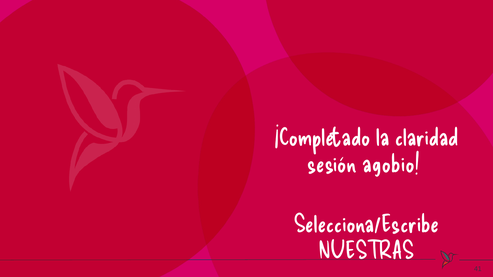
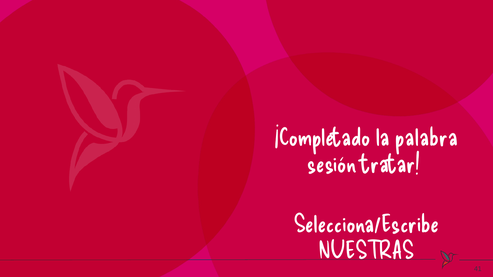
claridad: claridad -> palabra
agobio: agobio -> tratar
